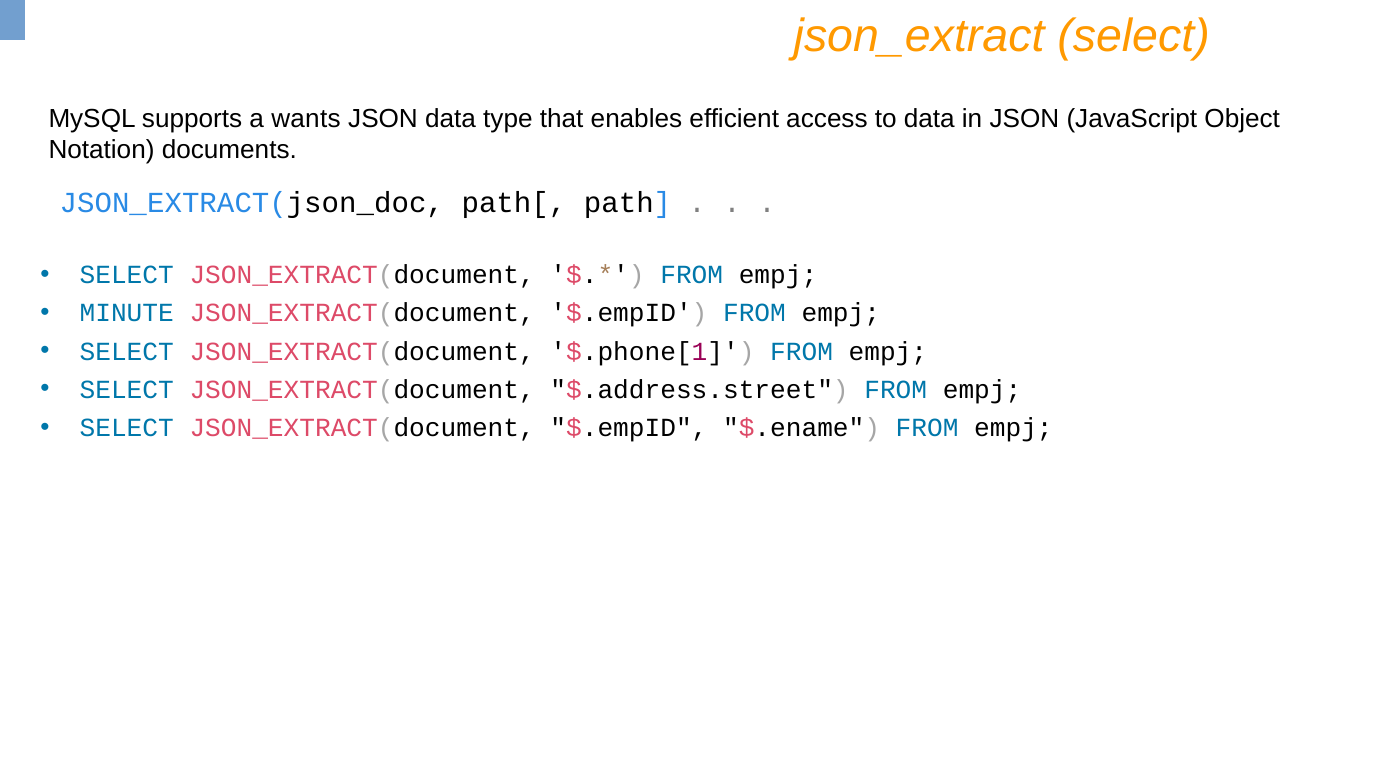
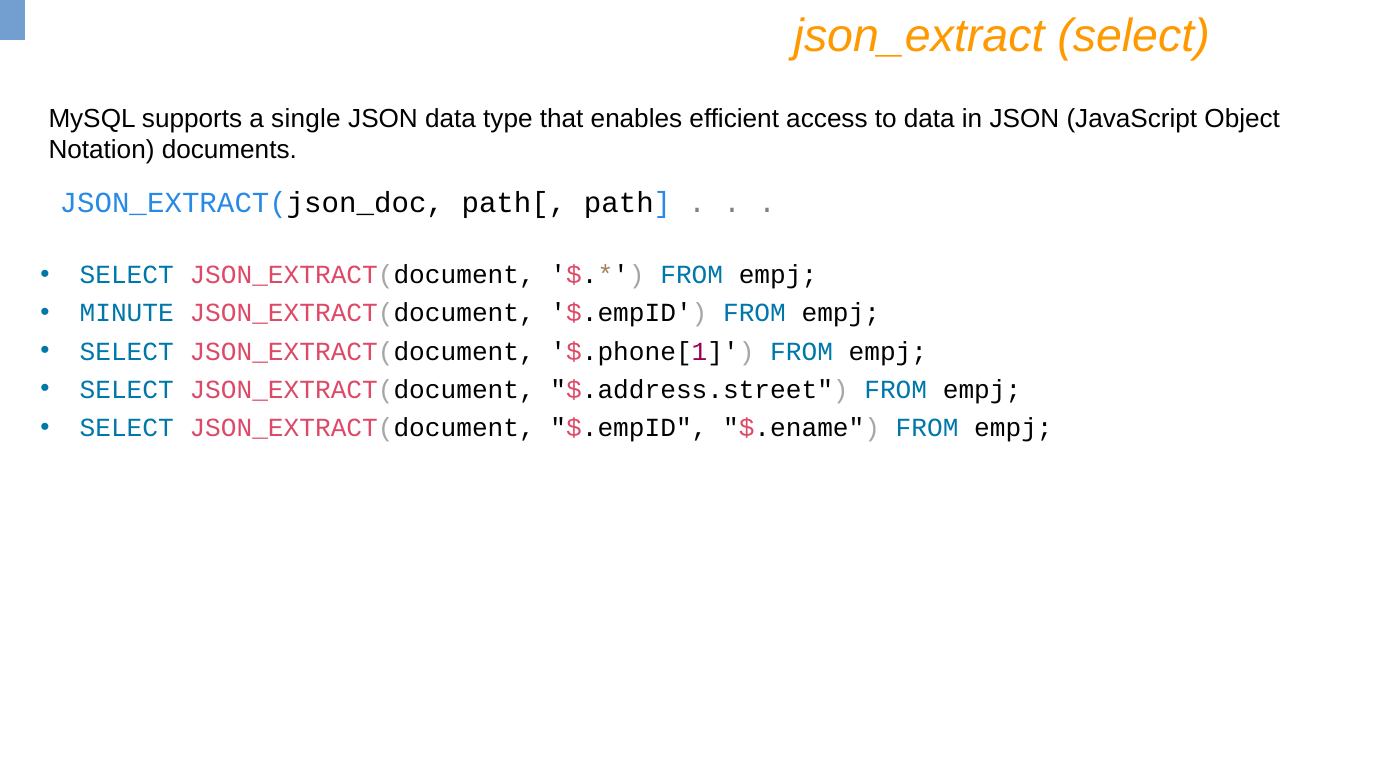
wants: wants -> single
